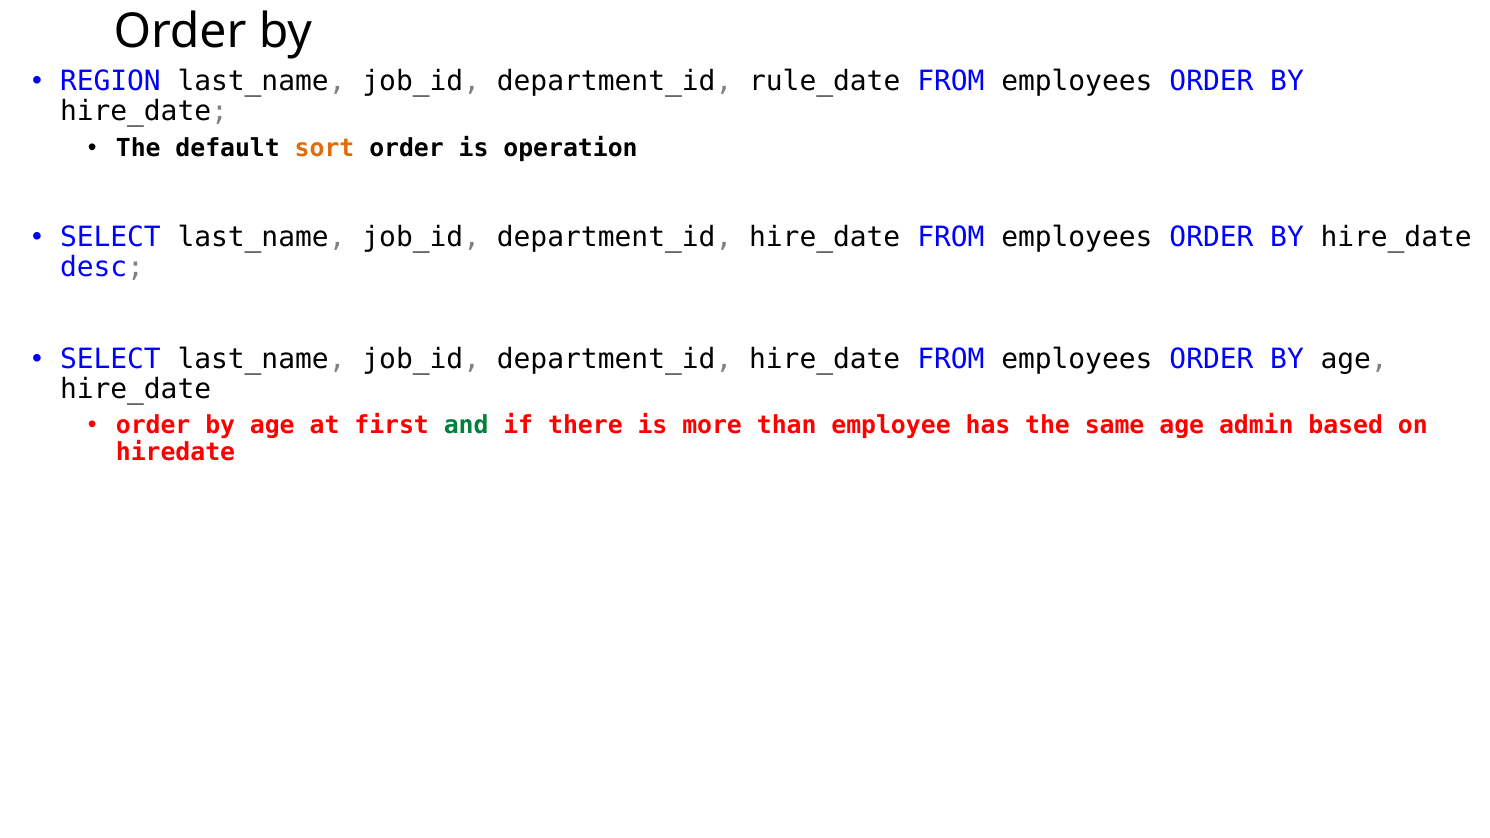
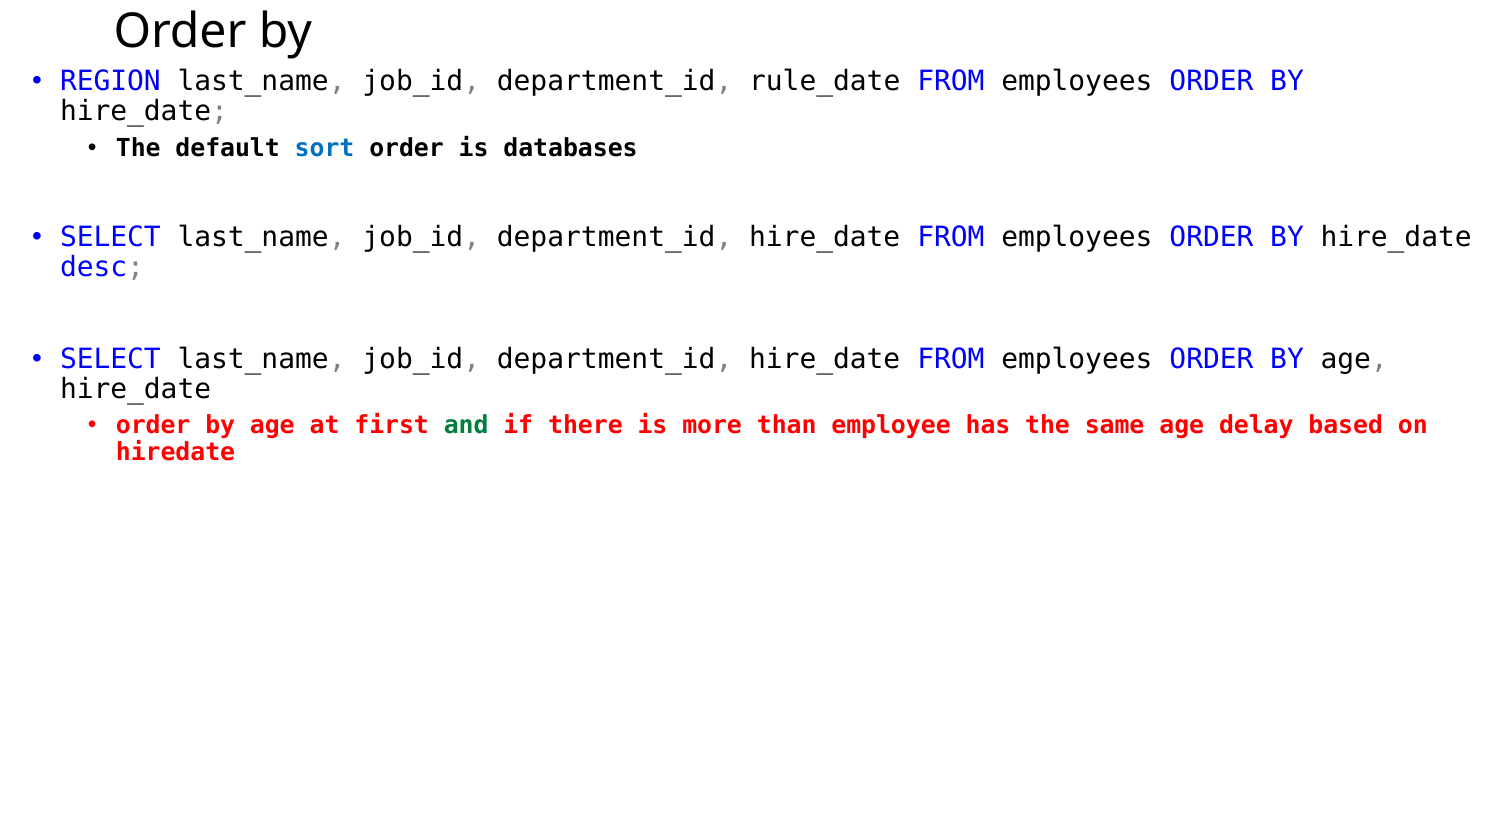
sort colour: orange -> blue
operation: operation -> databases
admin: admin -> delay
